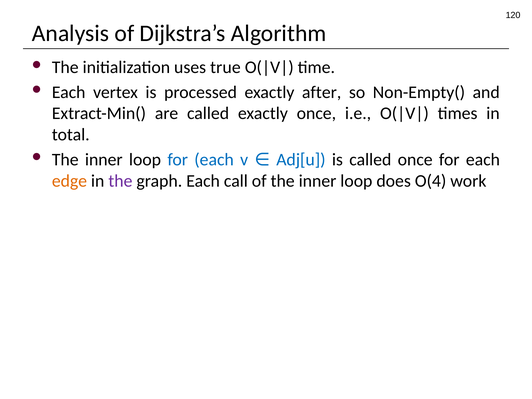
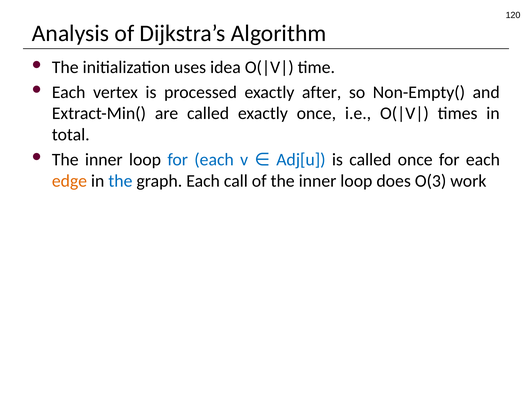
true: true -> idea
the at (120, 181) colour: purple -> blue
O(4: O(4 -> O(3
